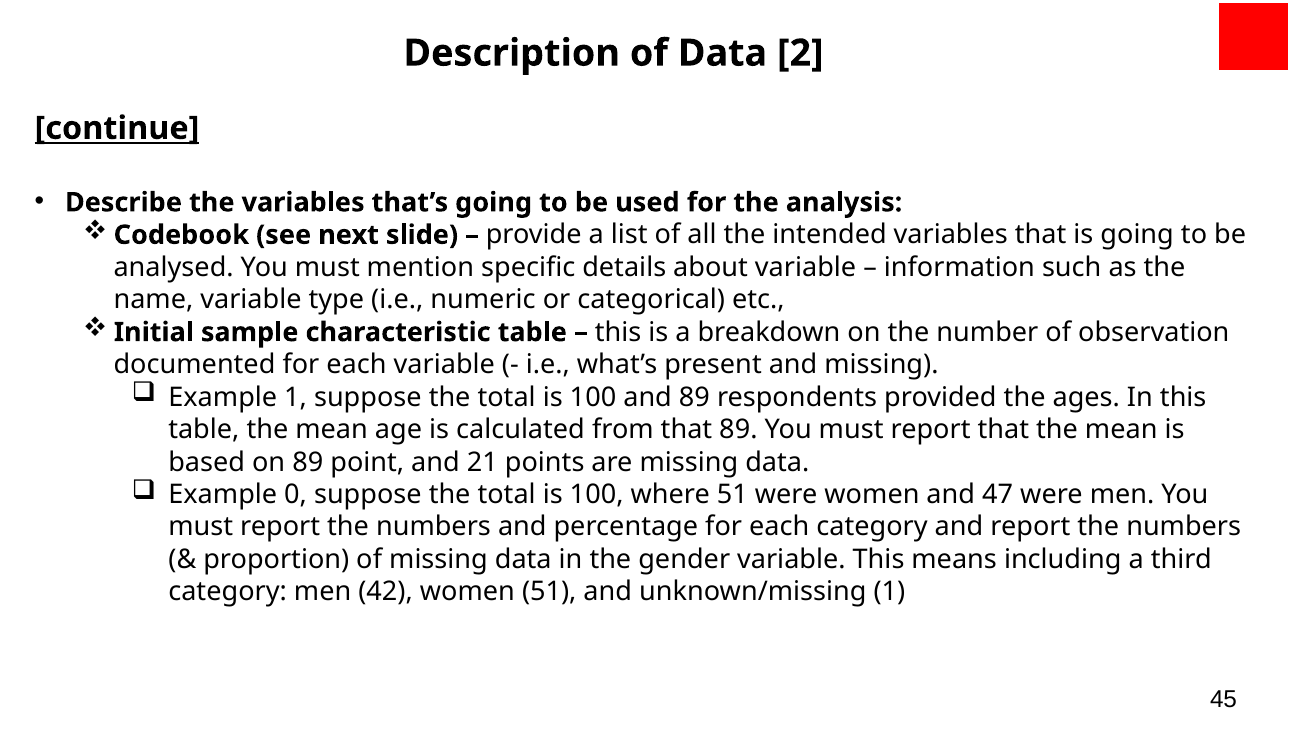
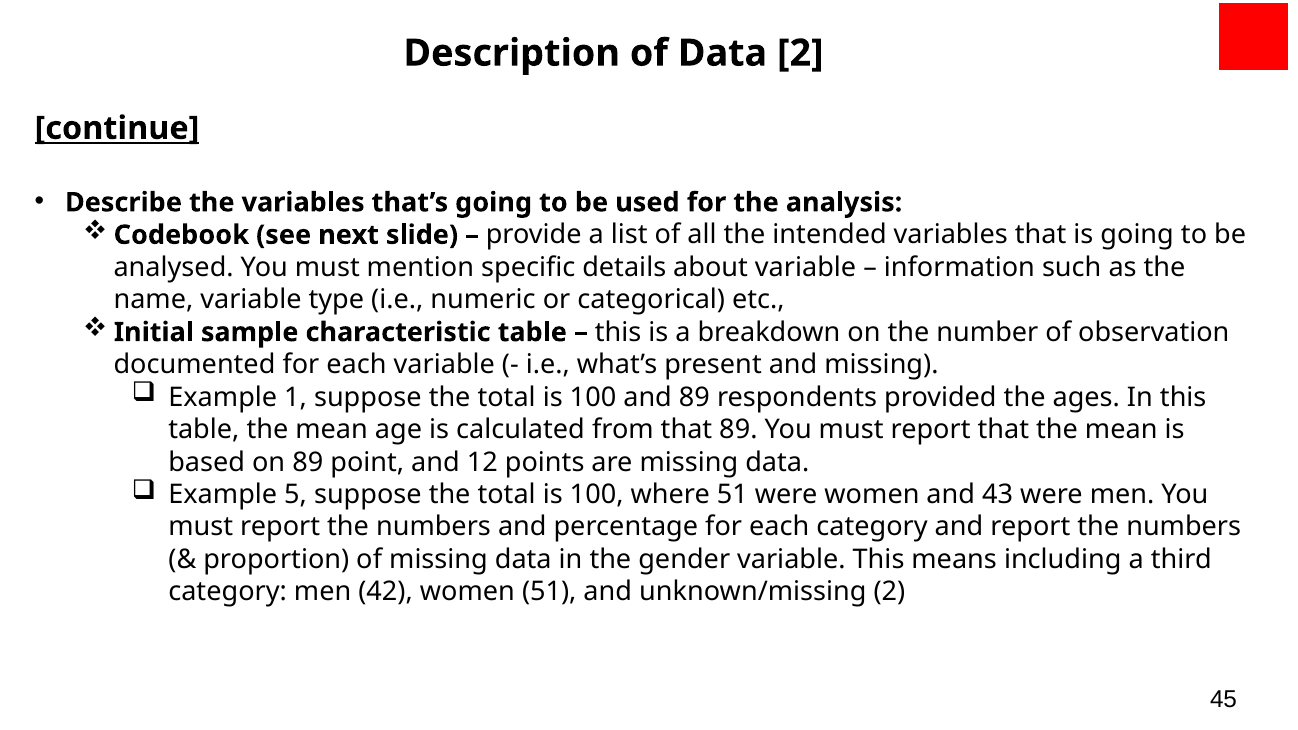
21: 21 -> 12
0: 0 -> 5
47: 47 -> 43
unknown/missing 1: 1 -> 2
